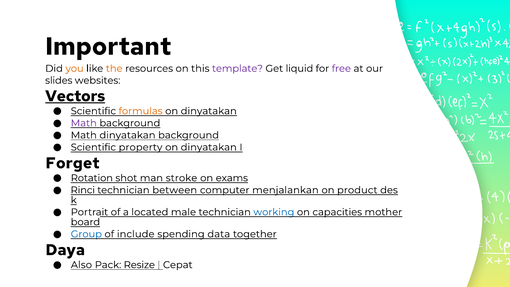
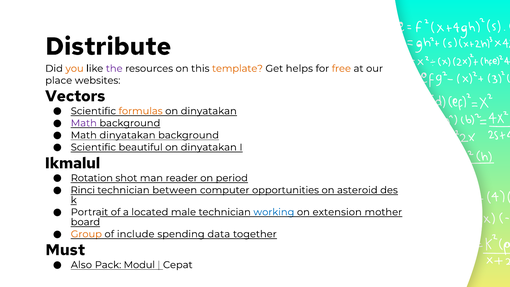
Important: Important -> Distribute
the colour: orange -> purple
template colour: purple -> orange
liquid: liquid -> helps
free colour: purple -> orange
slides: slides -> place
Vectors underline: present -> none
property: property -> beautiful
Forget: Forget -> Ikmalul
stroke: stroke -> reader
exams: exams -> period
menjalankan: menjalankan -> opportunities
product: product -> asteroid
capacities: capacities -> extension
Group colour: blue -> orange
Daya: Daya -> Must
Resize: Resize -> Modul
